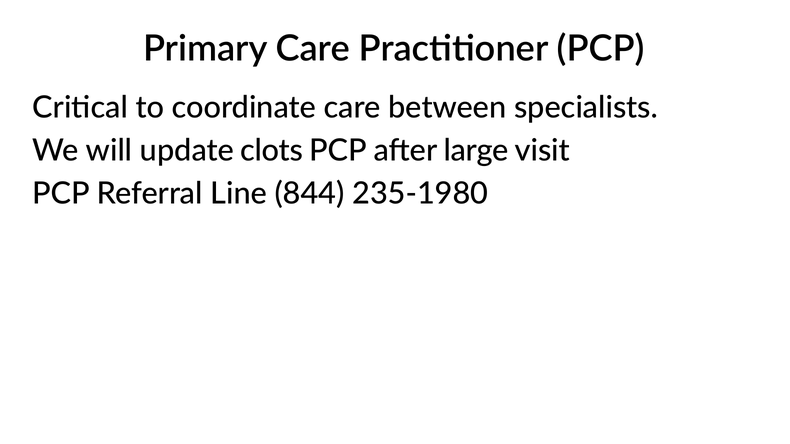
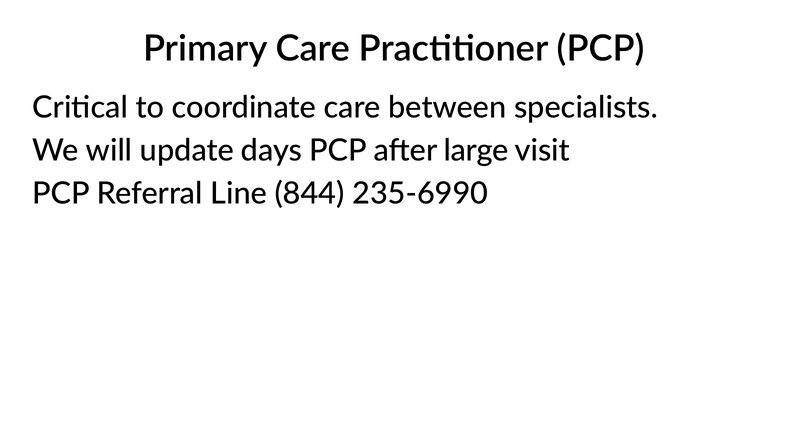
clots: clots -> days
235-1980: 235-1980 -> 235-6990
